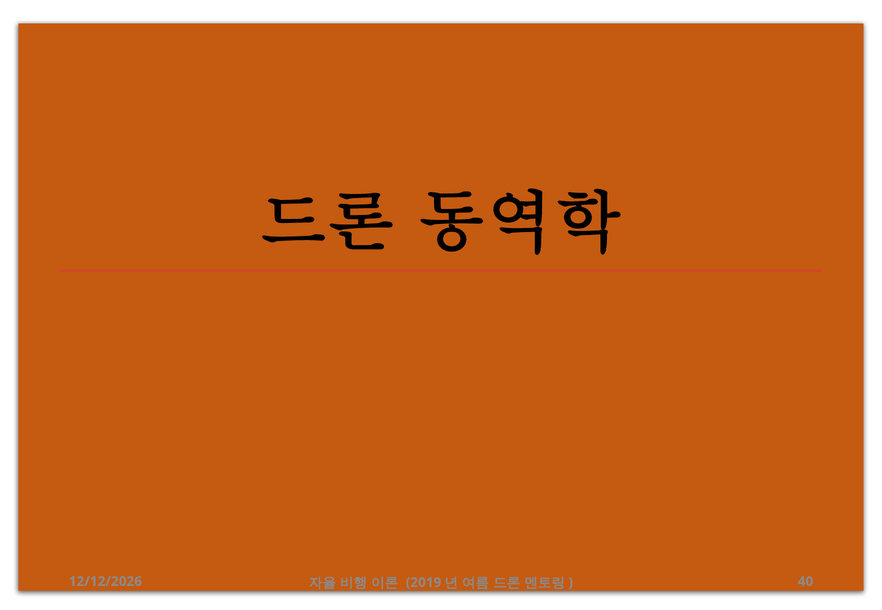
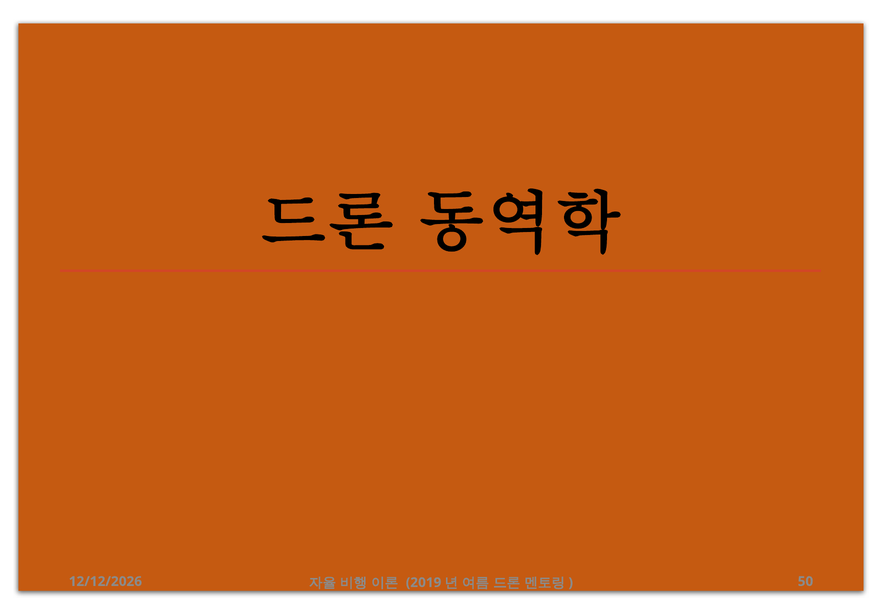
40: 40 -> 50
